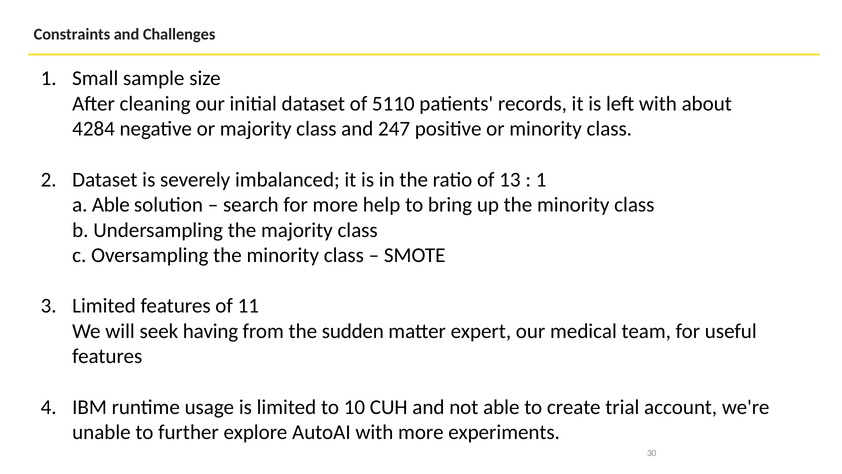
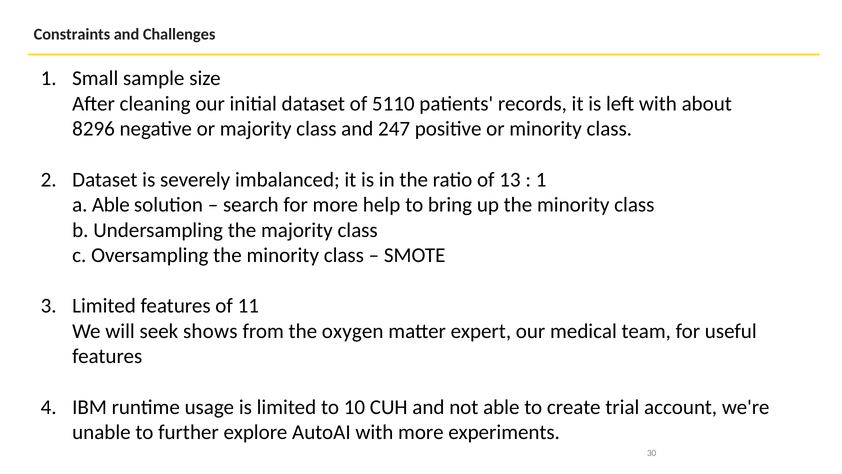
4284: 4284 -> 8296
having: having -> shows
sudden: sudden -> oxygen
